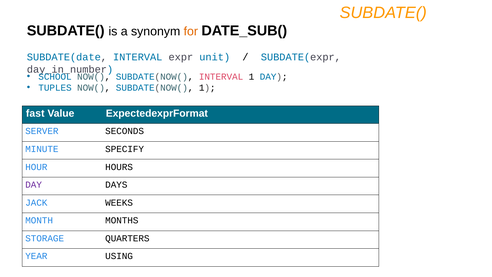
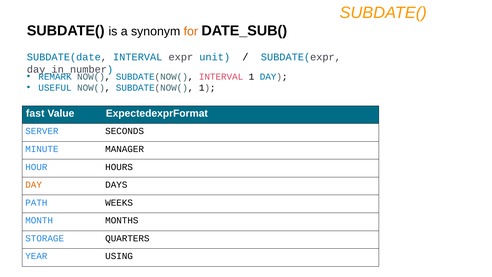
SCHOOL: SCHOOL -> REMARK
TUPLES: TUPLES -> USEFUL
SPECIFY: SPECIFY -> MANAGER
DAY at (34, 185) colour: purple -> orange
JACK: JACK -> PATH
